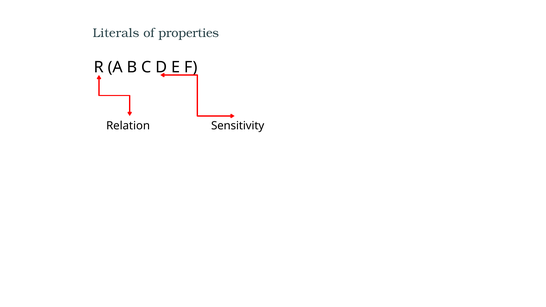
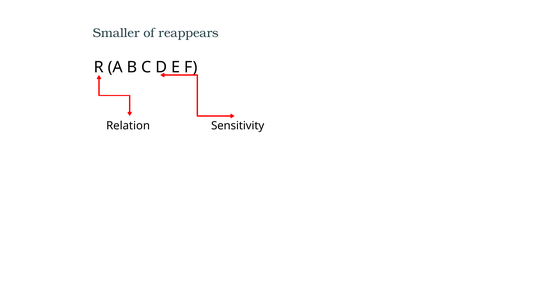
Literals: Literals -> Smaller
properties: properties -> reappears
